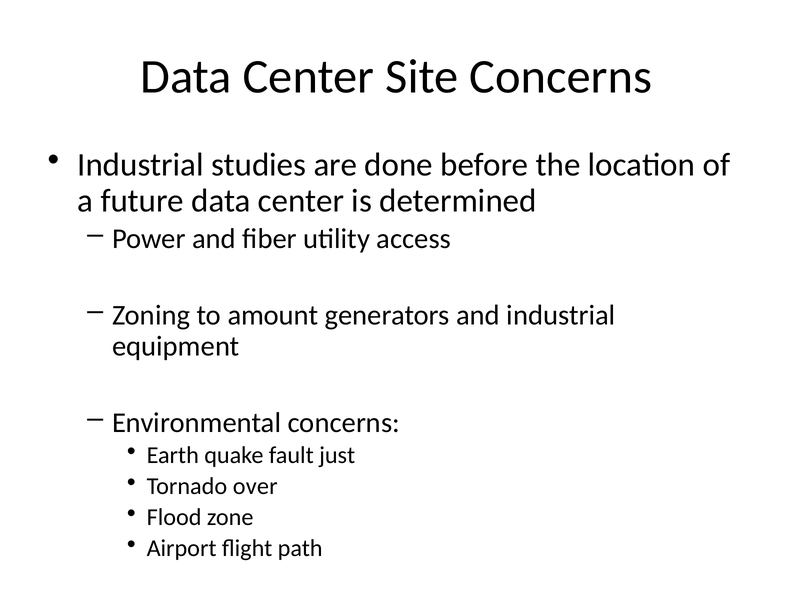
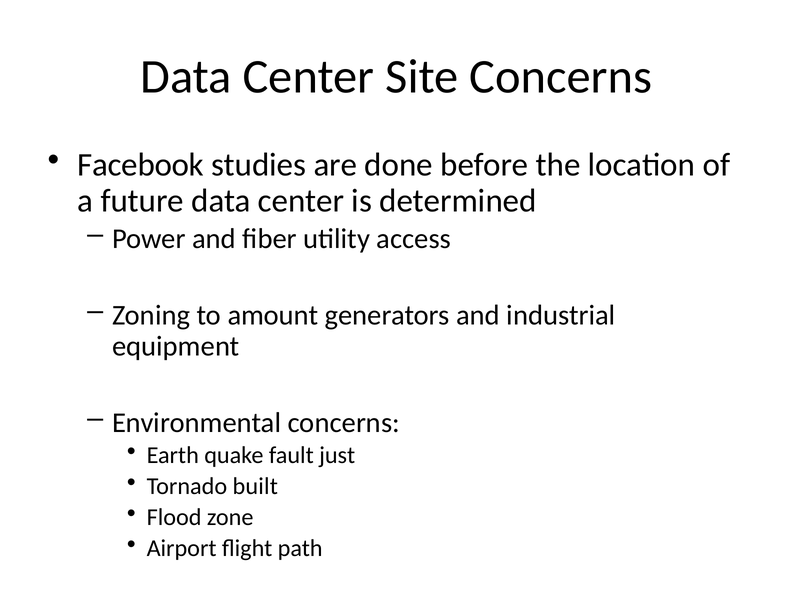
Industrial at (141, 165): Industrial -> Facebook
over: over -> built
